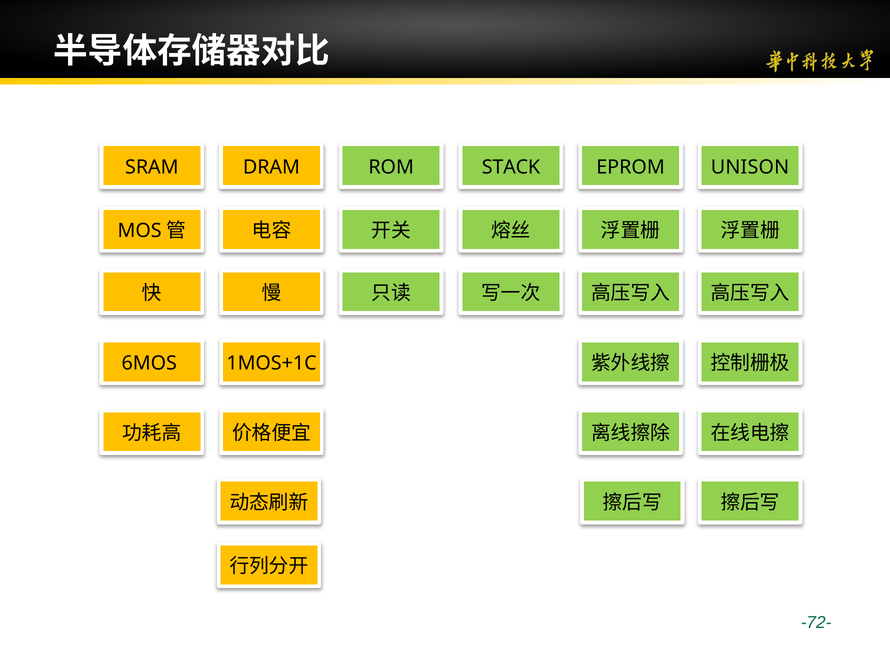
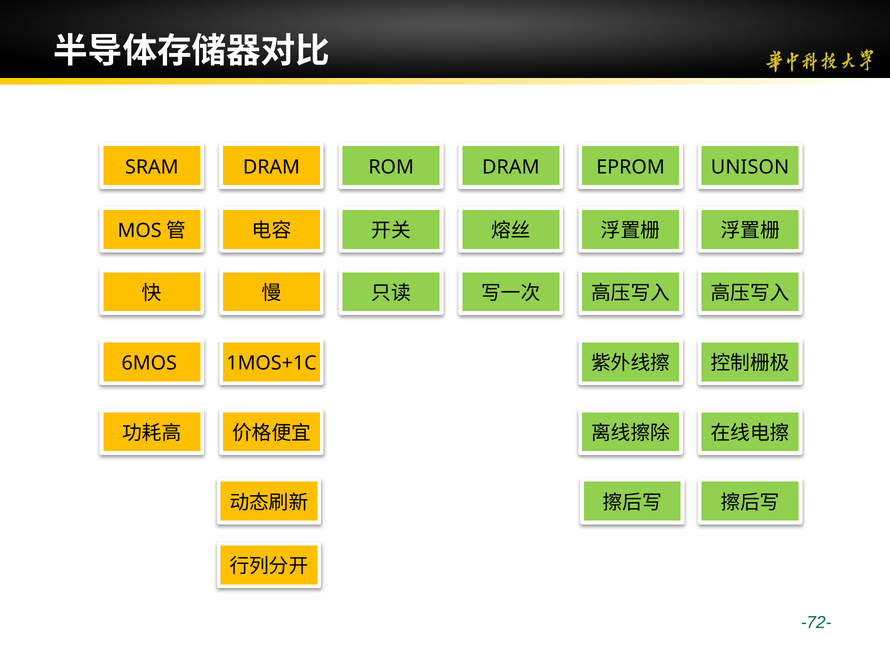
ROM STACK: STACK -> DRAM
